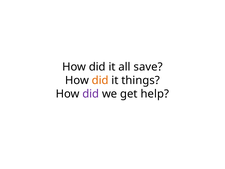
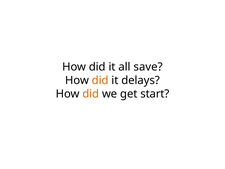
things: things -> delays
did at (91, 94) colour: purple -> orange
help: help -> start
